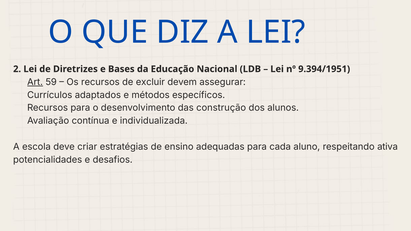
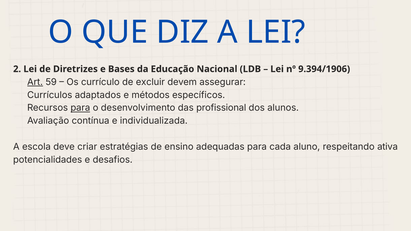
9.394/1951: 9.394/1951 -> 9.394/1906
Os recursos: recursos -> currículo
para at (80, 108) underline: none -> present
construção: construção -> profissional
